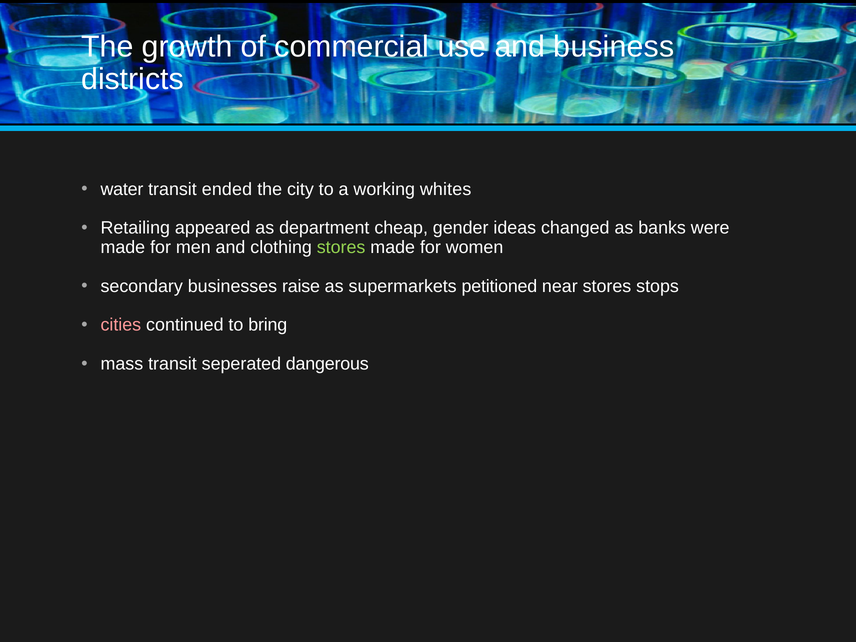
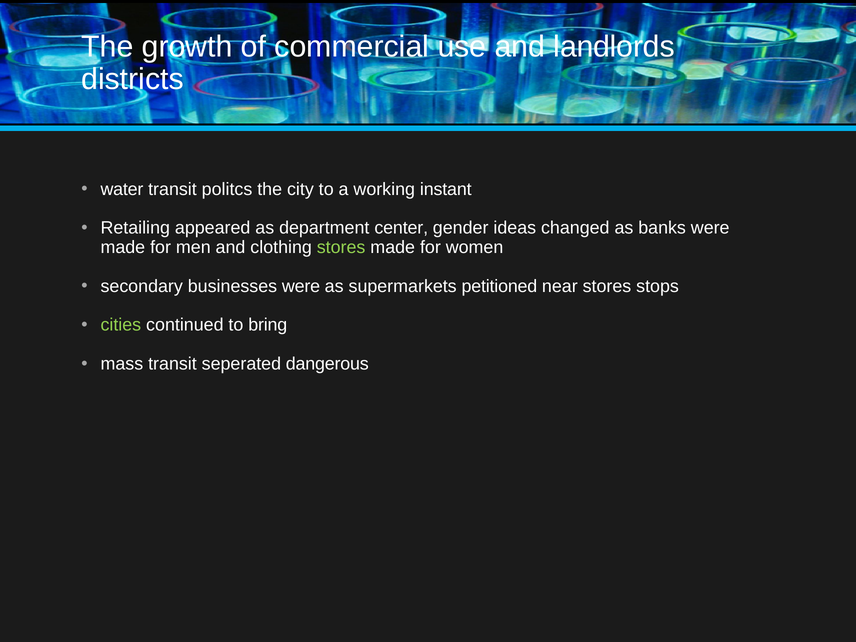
business: business -> landlords
ended: ended -> politcs
whites: whites -> instant
cheap: cheap -> center
businesses raise: raise -> were
cities colour: pink -> light green
